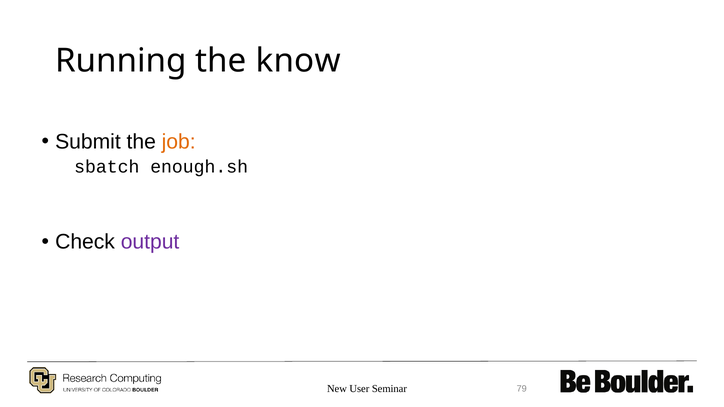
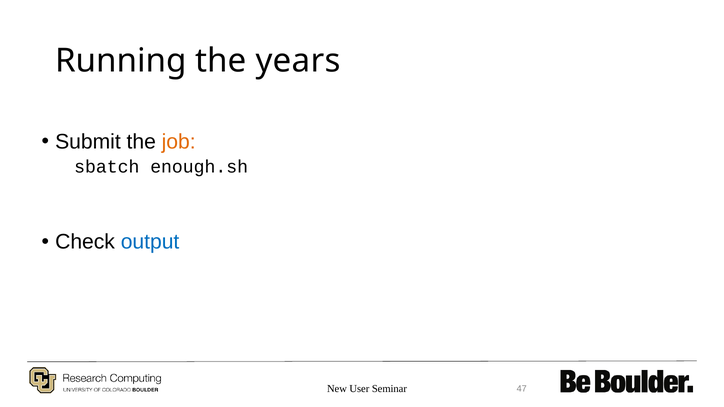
know: know -> years
output colour: purple -> blue
79: 79 -> 47
